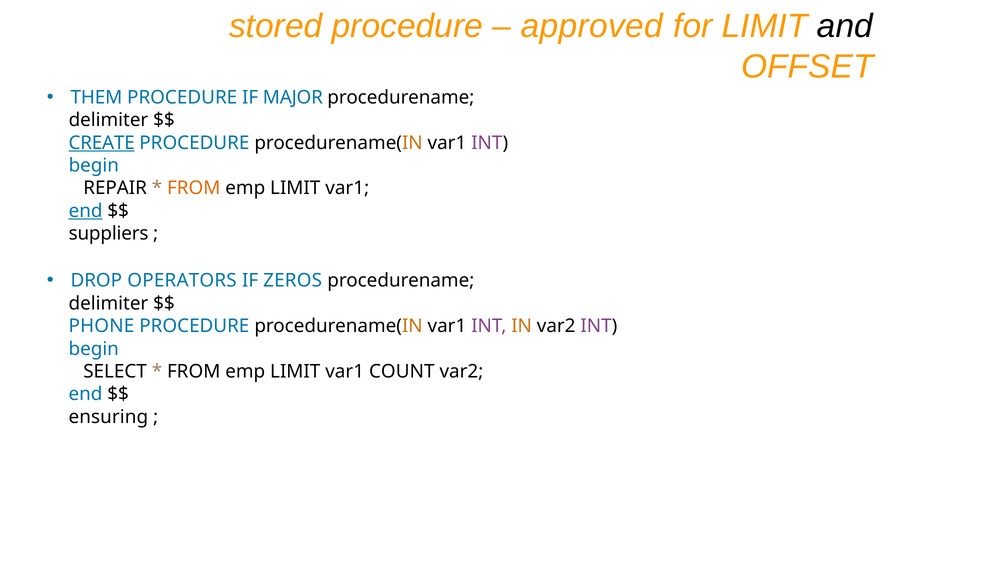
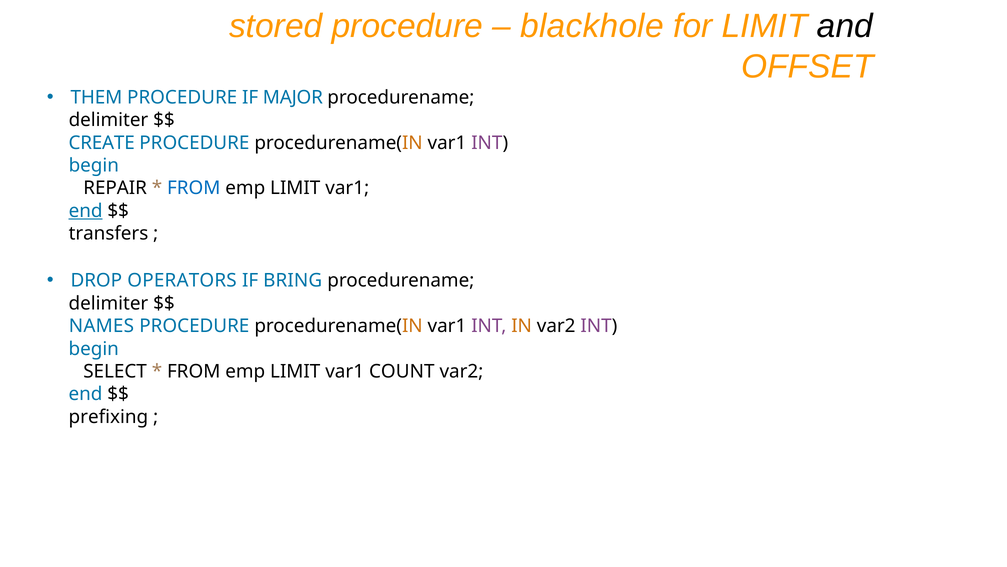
approved: approved -> blackhole
CREATE underline: present -> none
FROM at (194, 188) colour: orange -> blue
suppliers: suppliers -> transfers
ZEROS: ZEROS -> BRING
PHONE: PHONE -> NAMES
ensuring: ensuring -> prefixing
